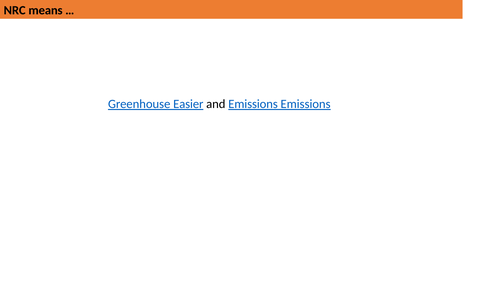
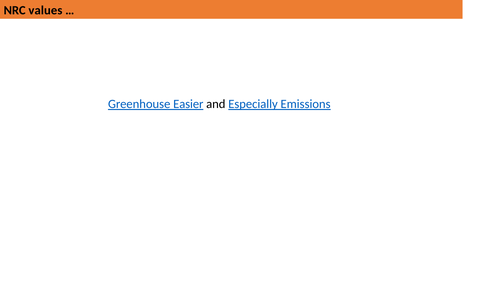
means: means -> values
and Emissions: Emissions -> Especially
